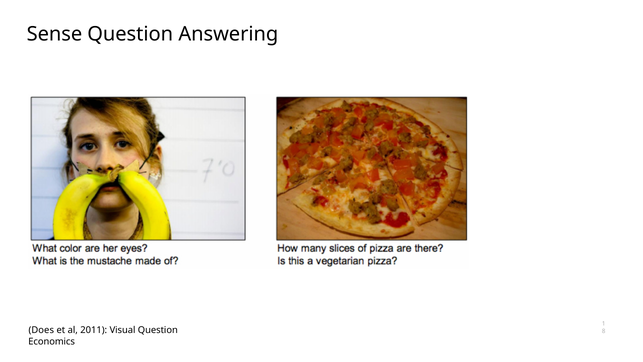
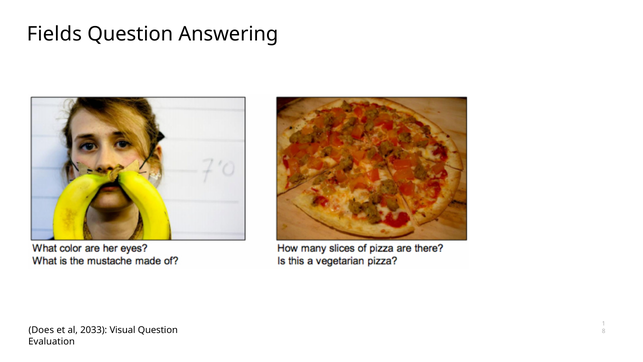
Sense: Sense -> Fields
2011: 2011 -> 2033
Economics: Economics -> Evaluation
